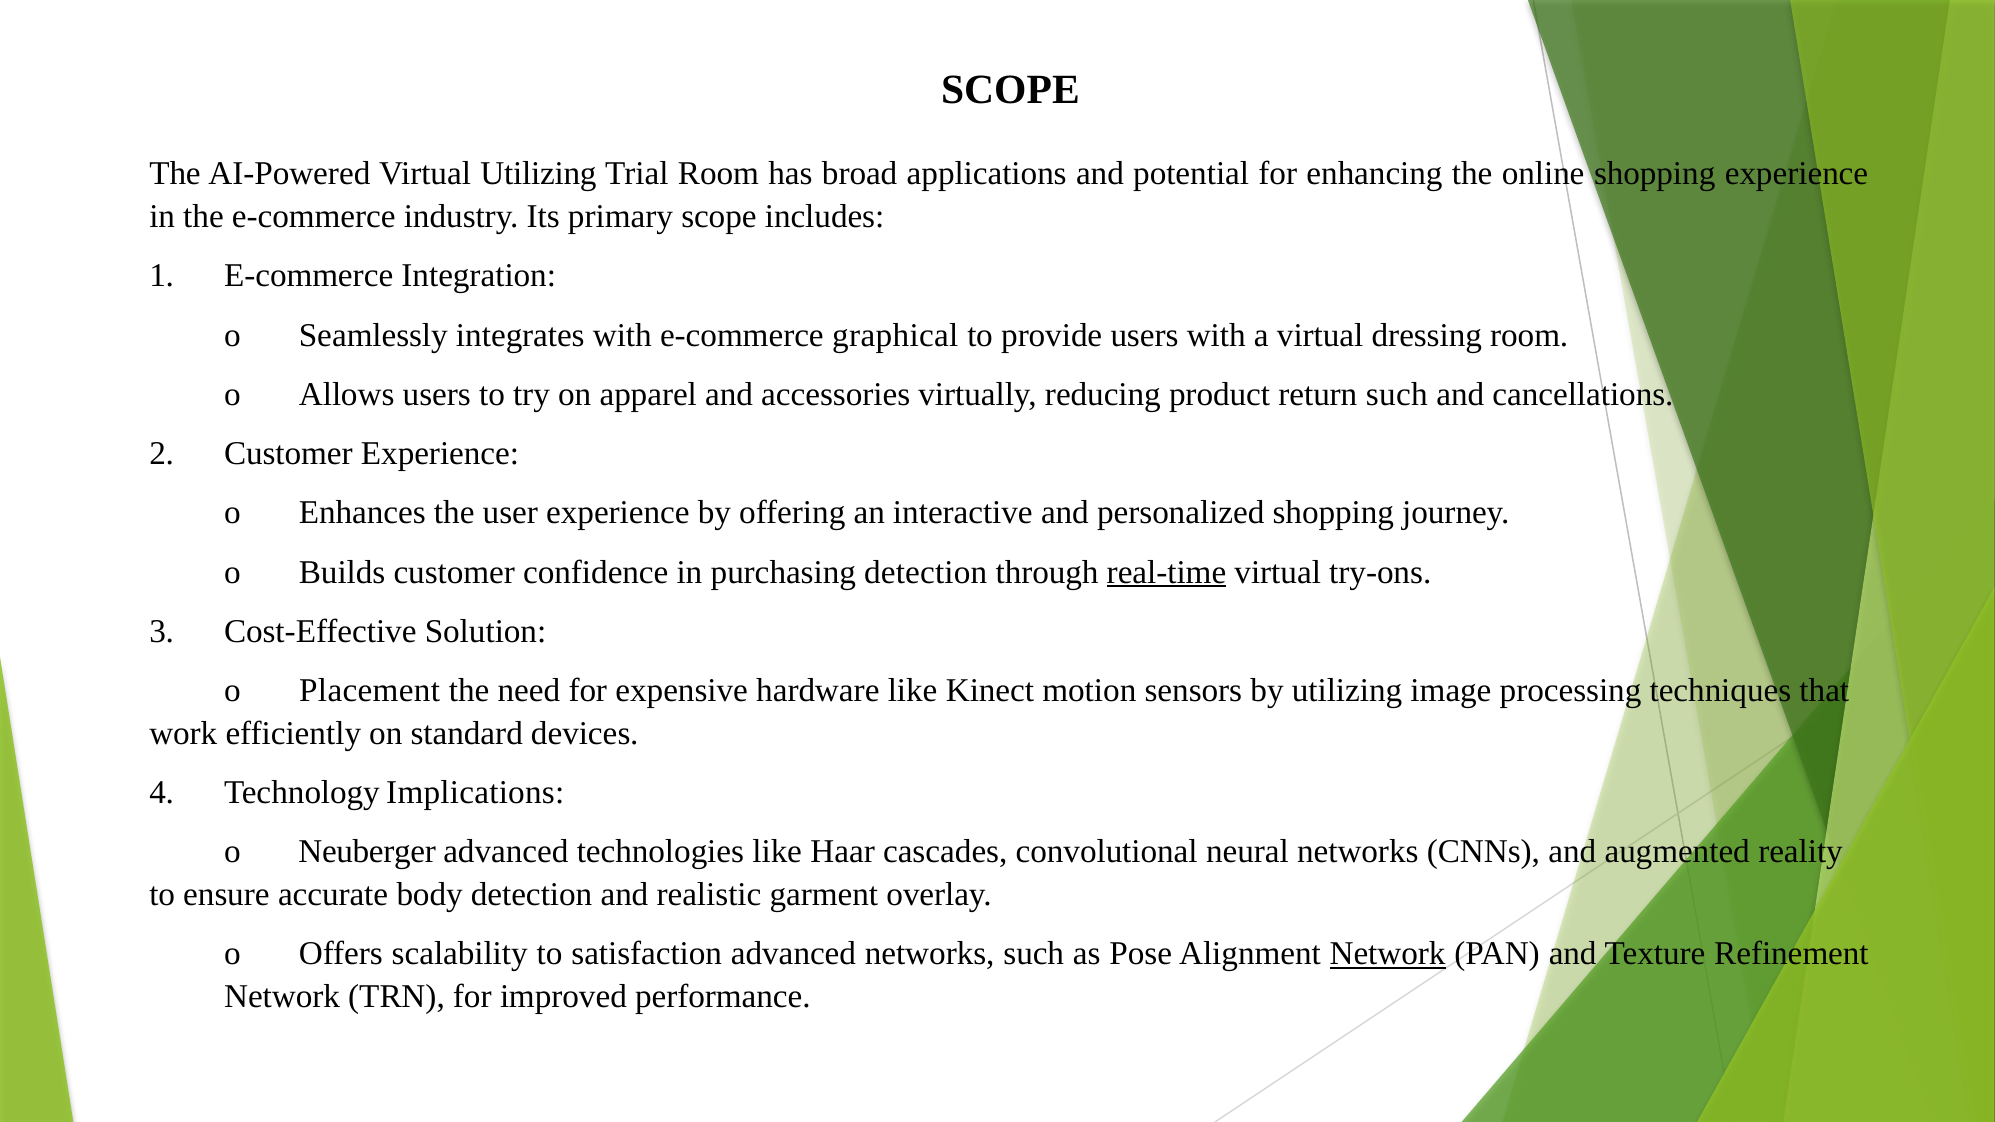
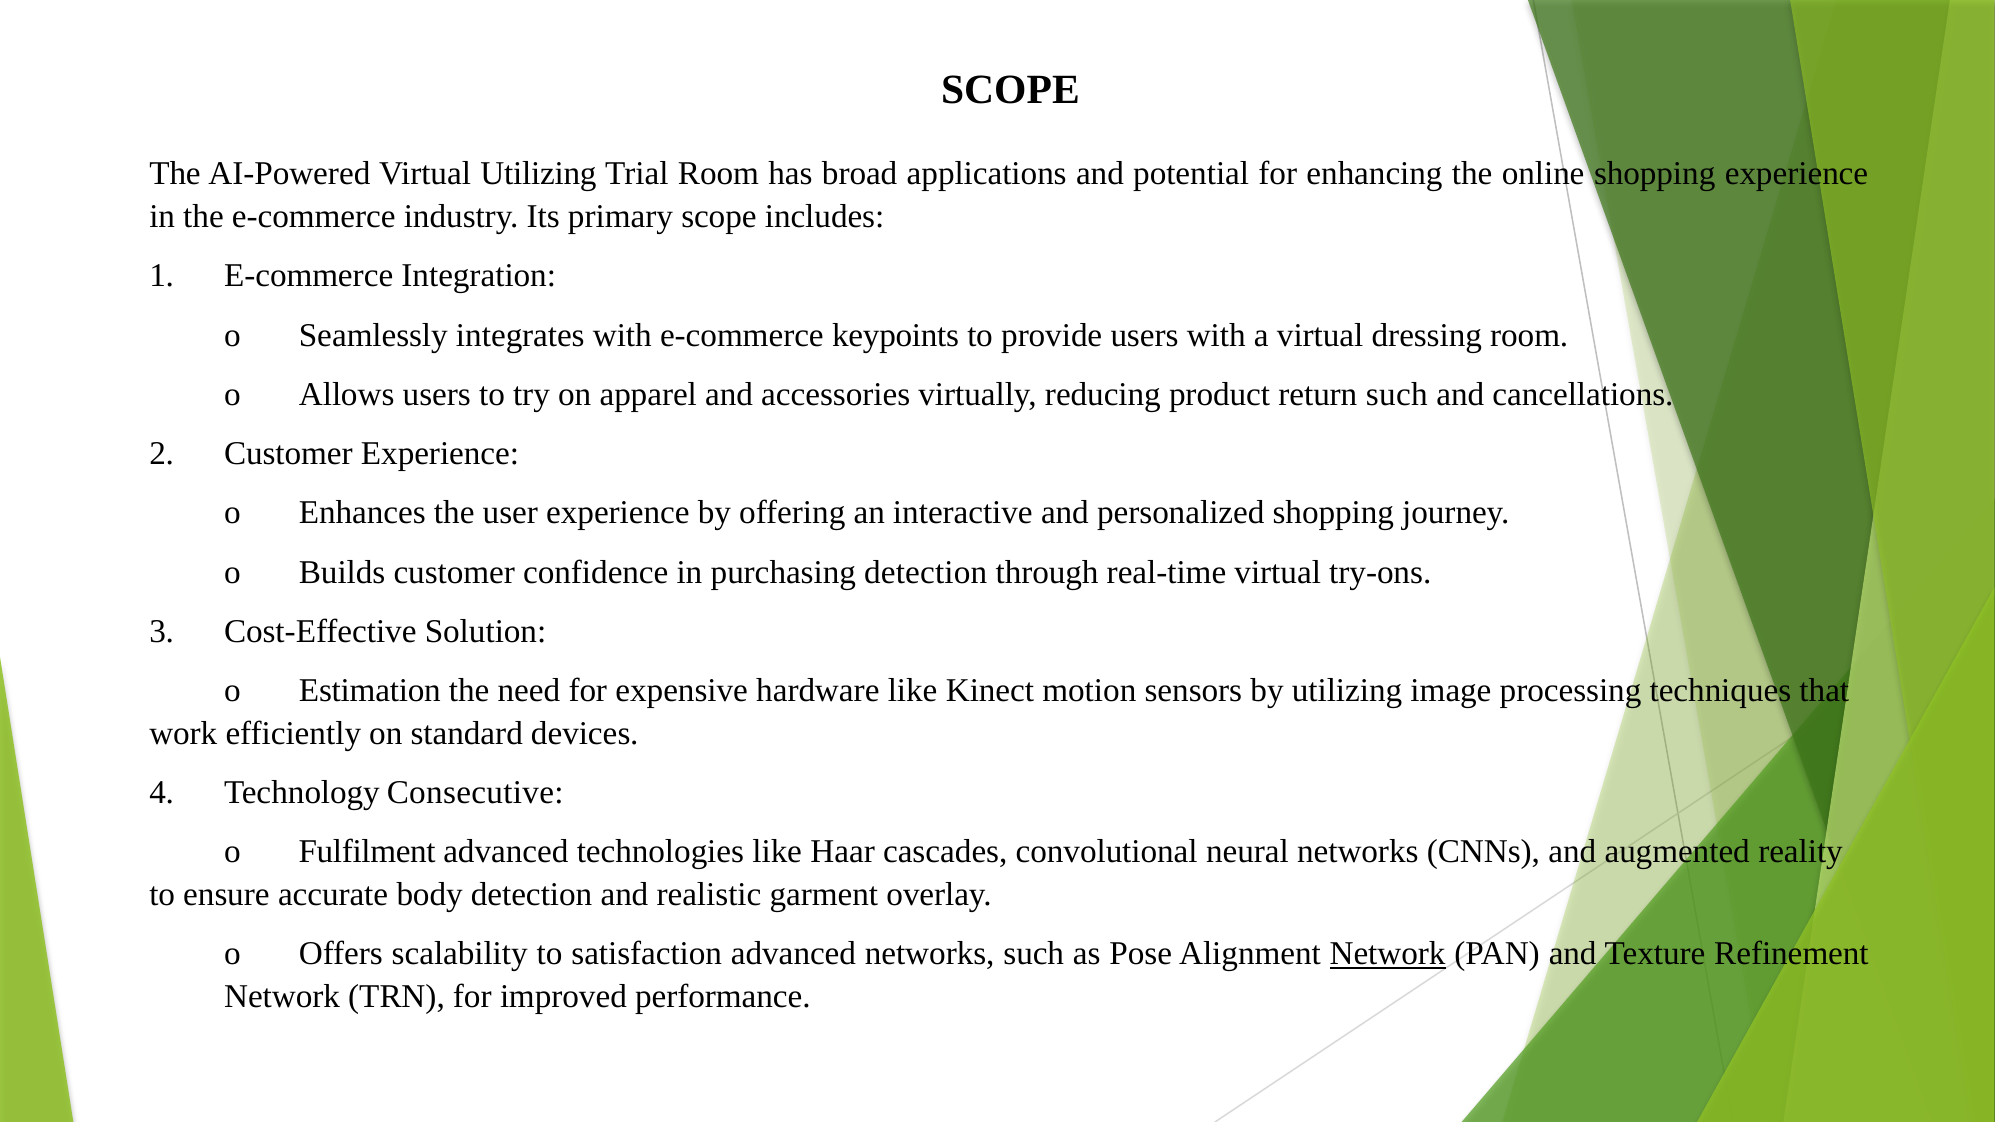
graphical: graphical -> keypoints
real-time underline: present -> none
Placement: Placement -> Estimation
Implications: Implications -> Consecutive
Neuberger: Neuberger -> Fulfilment
